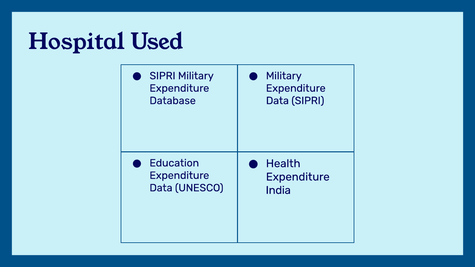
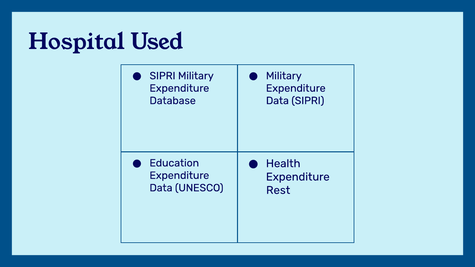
India: India -> Rest
